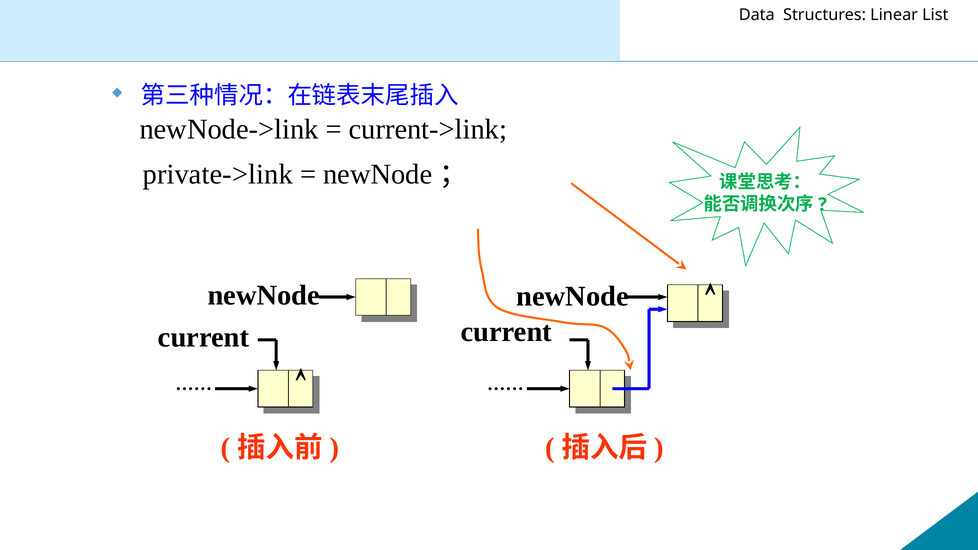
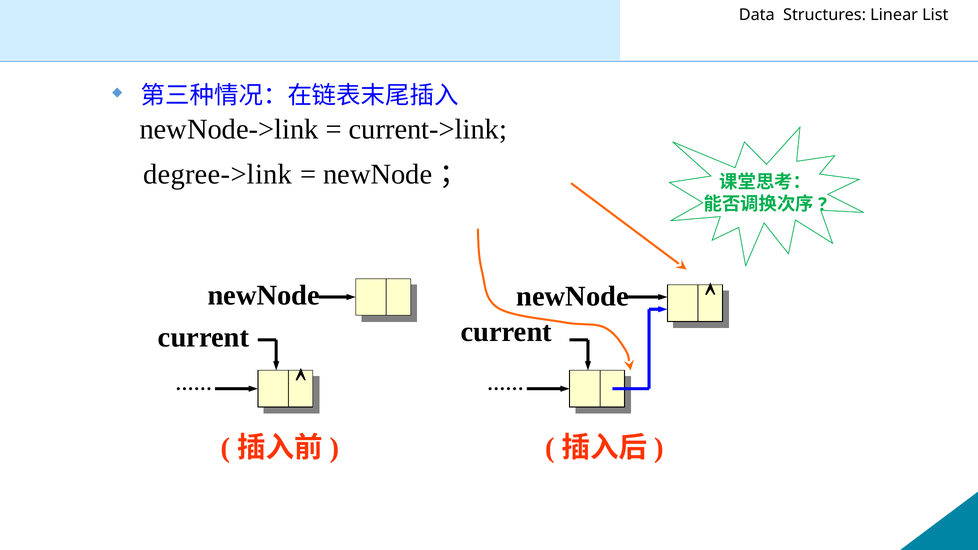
private->link: private->link -> degree->link
